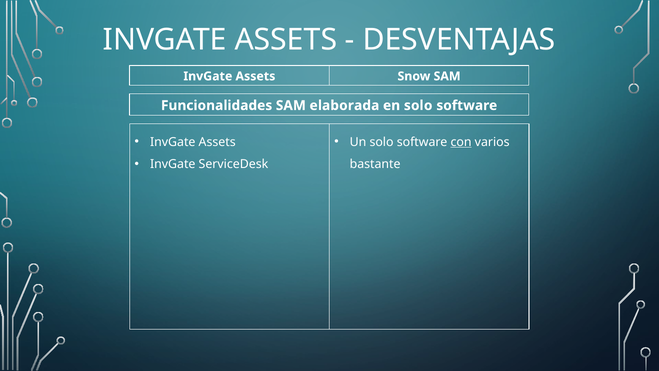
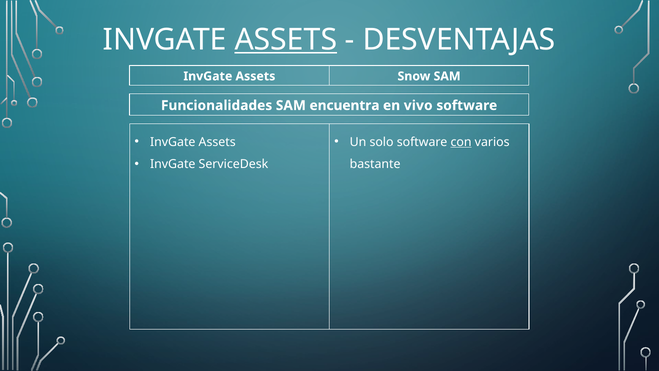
ASSETS at (286, 40) underline: none -> present
elaborada: elaborada -> encuentra
en solo: solo -> vivo
